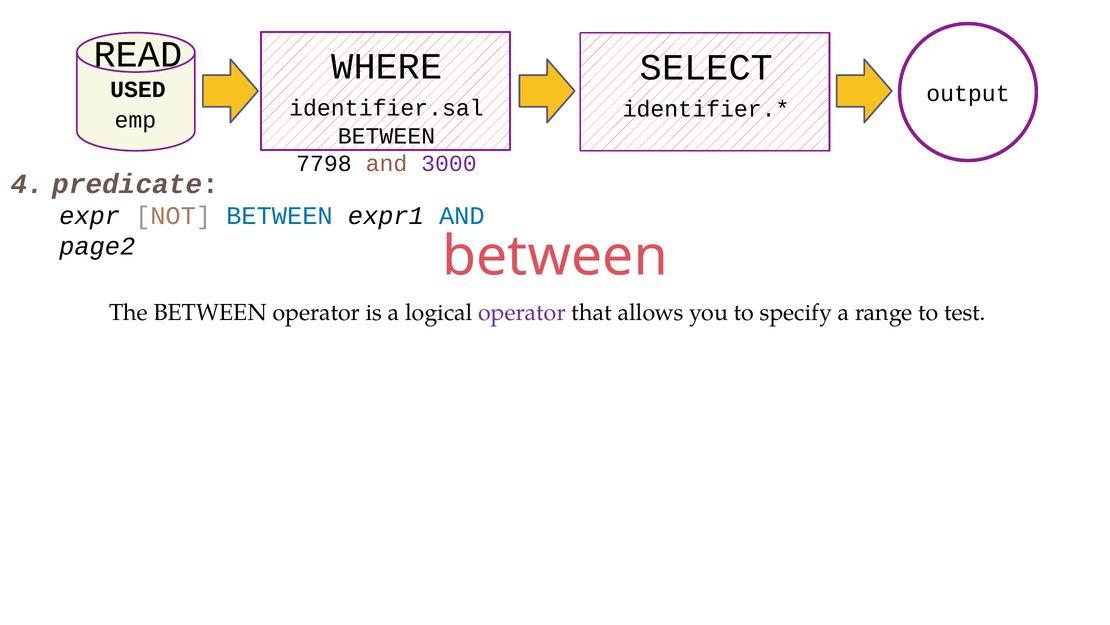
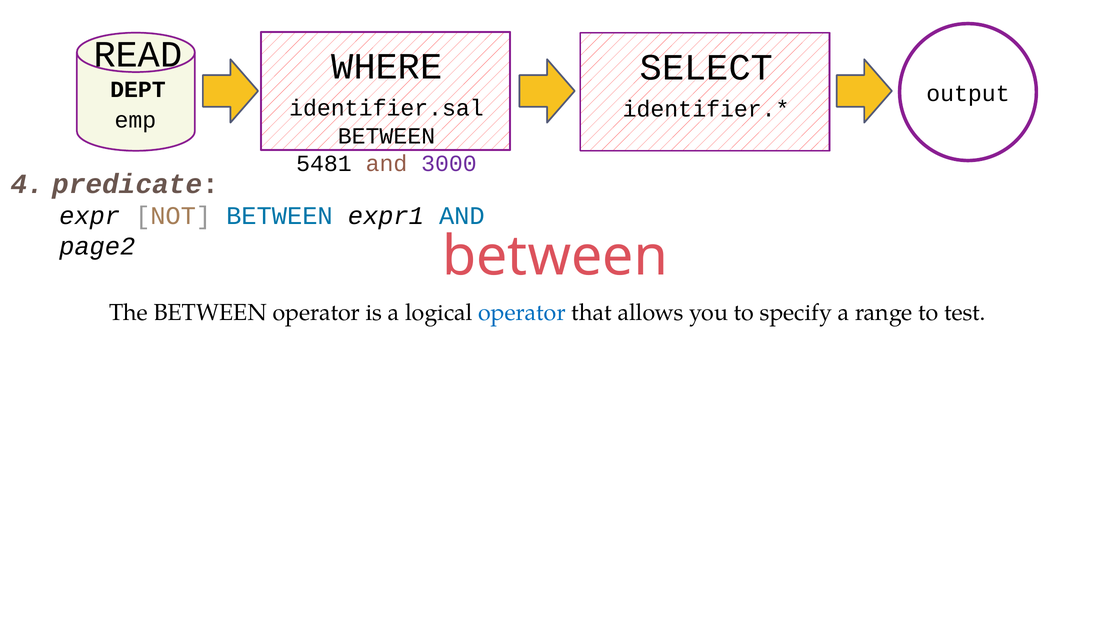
USED: USED -> DEPT
7798: 7798 -> 5481
operator at (522, 312) colour: purple -> blue
